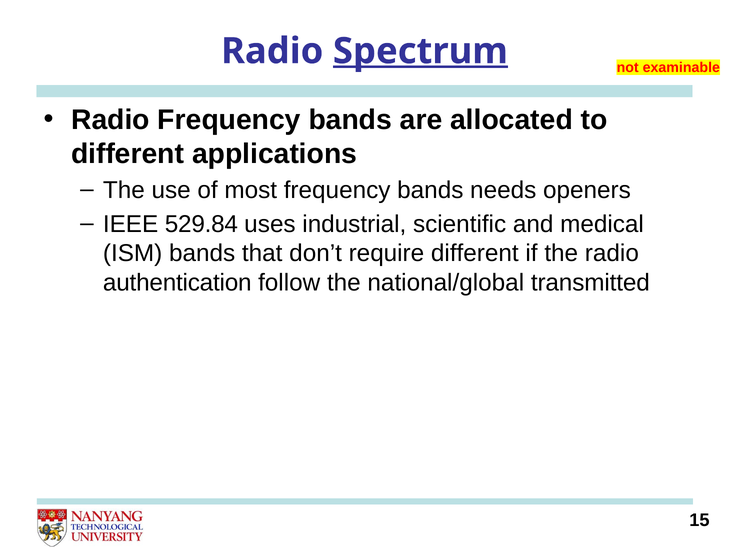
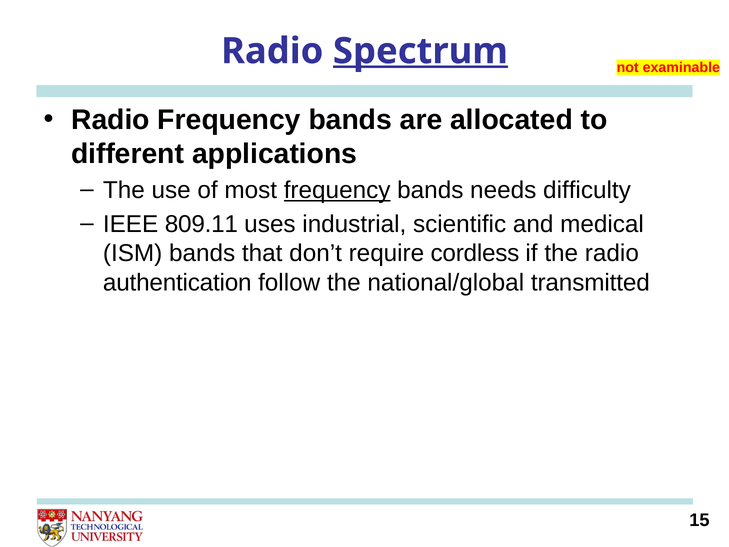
frequency underline: none -> present
openers: openers -> difficulty
529.84: 529.84 -> 809.11
different: different -> cordless
